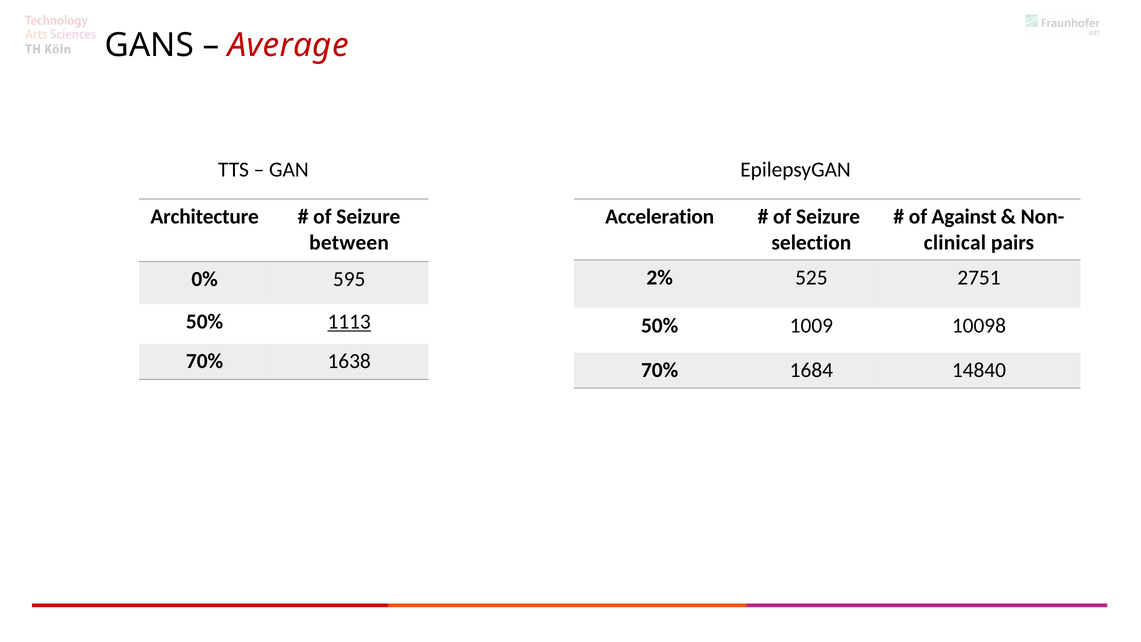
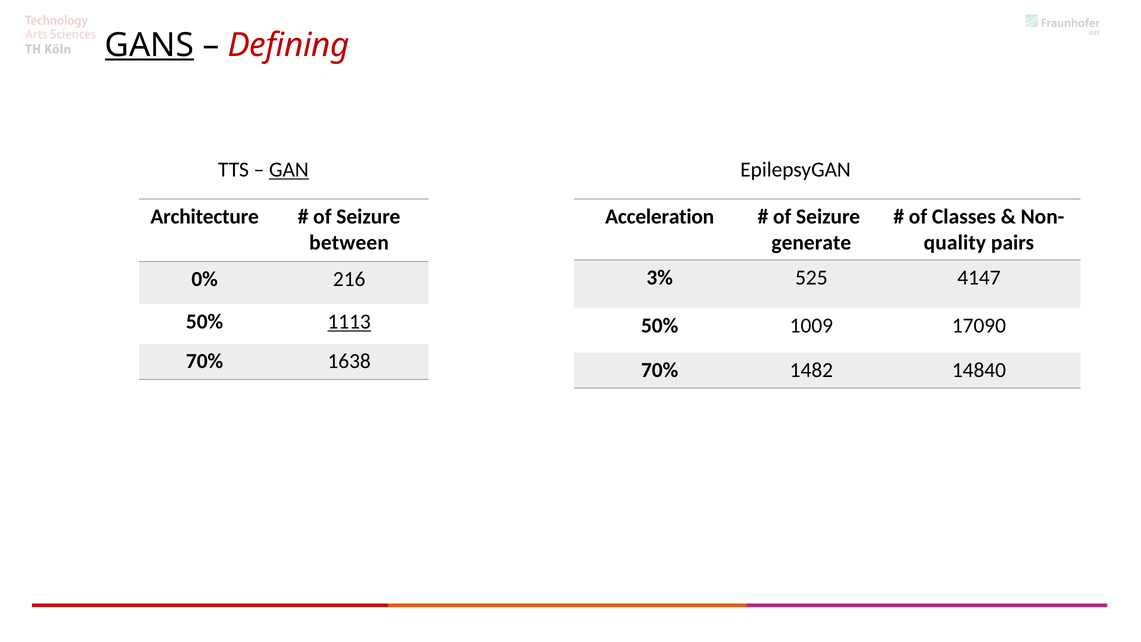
GANS underline: none -> present
Average: Average -> Defining
GAN underline: none -> present
Against: Against -> Classes
selection: selection -> generate
clinical: clinical -> quality
2%: 2% -> 3%
2751: 2751 -> 4147
595: 595 -> 216
10098: 10098 -> 17090
1684: 1684 -> 1482
